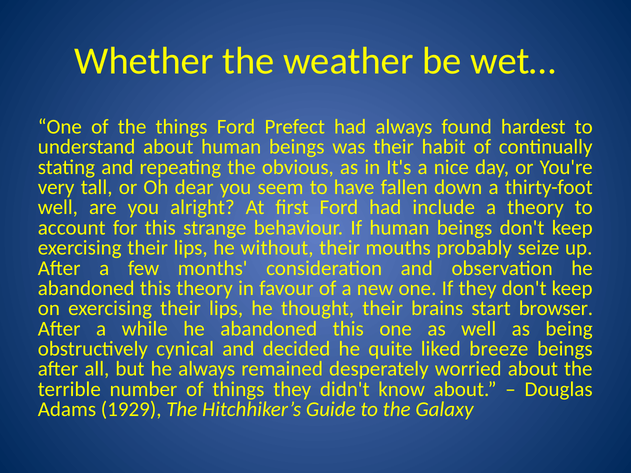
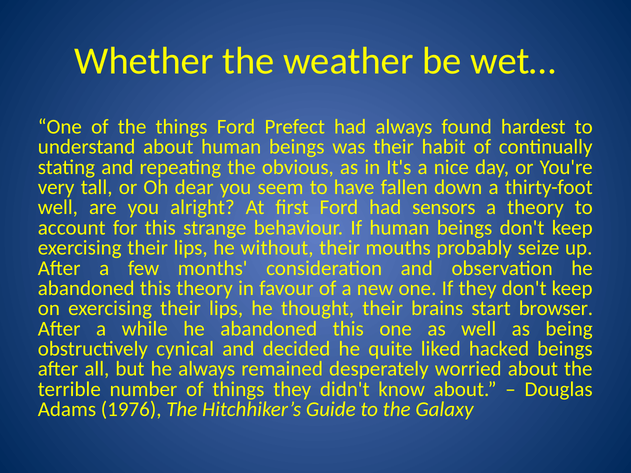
include: include -> sensors
breeze: breeze -> hacked
1929: 1929 -> 1976
